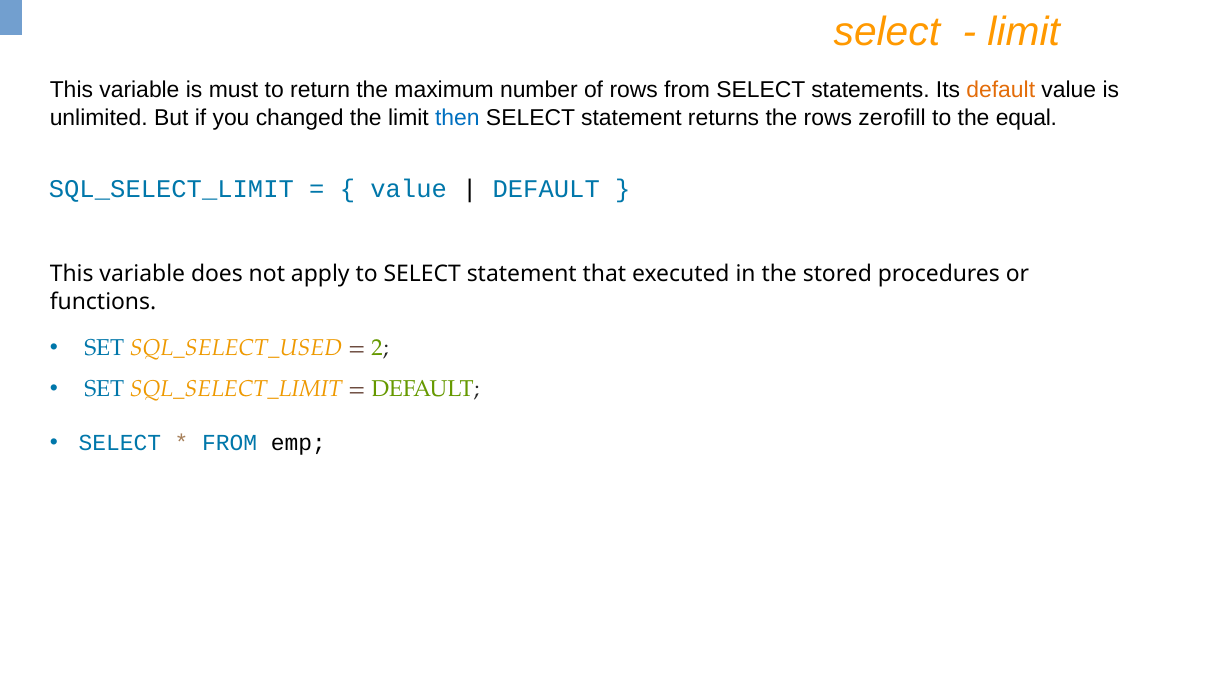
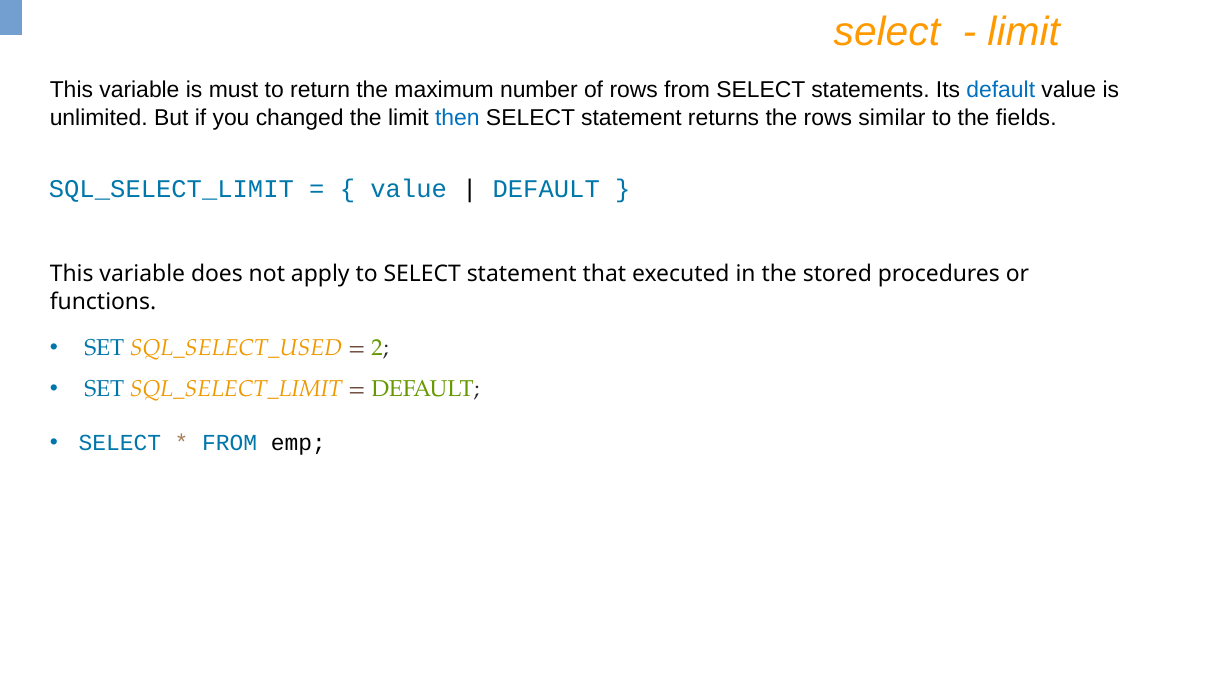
default at (1001, 90) colour: orange -> blue
zerofill: zerofill -> similar
equal: equal -> fields
